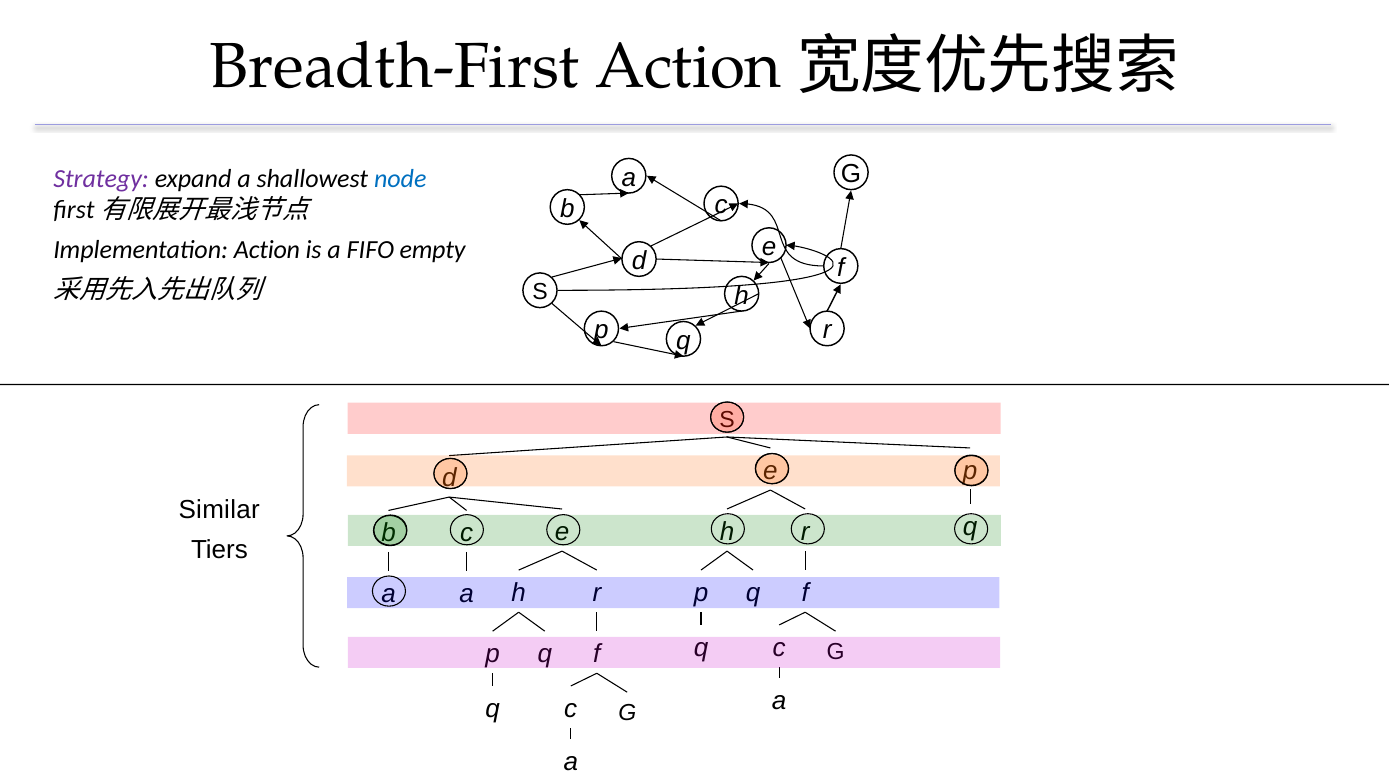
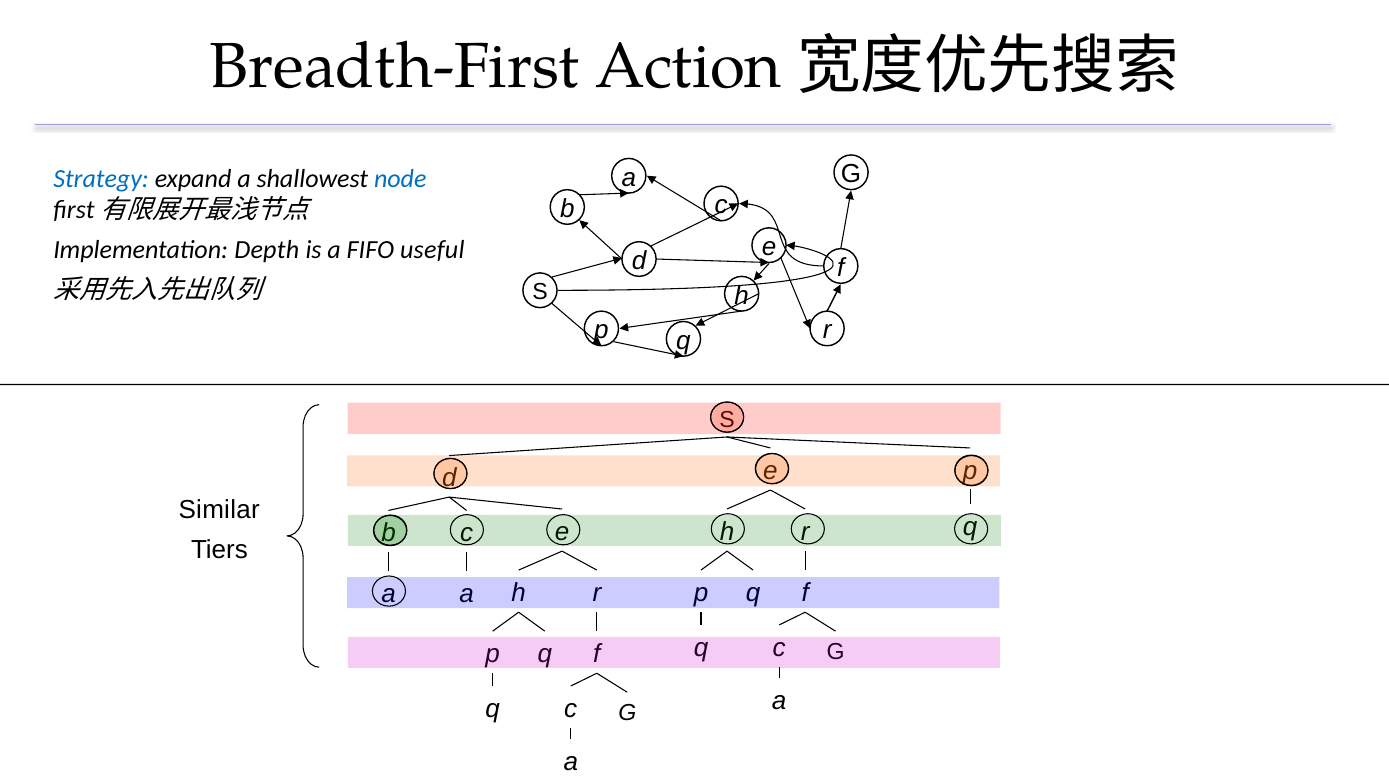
Strategy colour: purple -> blue
Implementation Action: Action -> Depth
empty: empty -> useful
